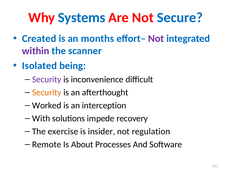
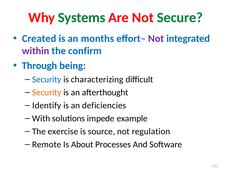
Systems colour: blue -> green
Secure colour: blue -> green
scanner: scanner -> confirm
Isolated: Isolated -> Through
Security at (47, 79) colour: purple -> blue
inconvenience: inconvenience -> characterizing
Worked: Worked -> Identify
interception: interception -> deficiencies
recovery: recovery -> example
insider: insider -> source
